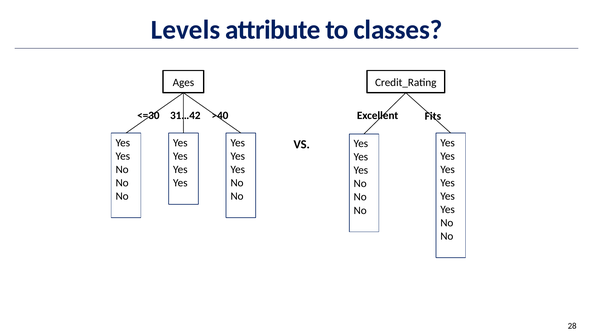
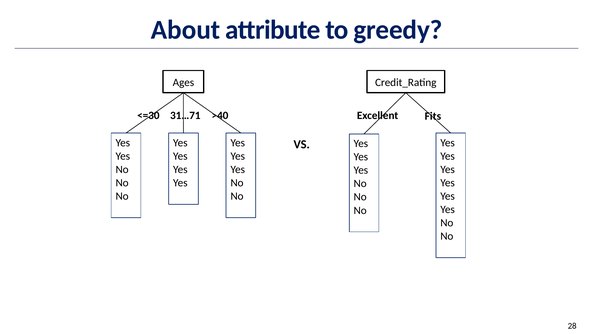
Levels: Levels -> About
classes: classes -> greedy
31…42: 31…42 -> 31…71
